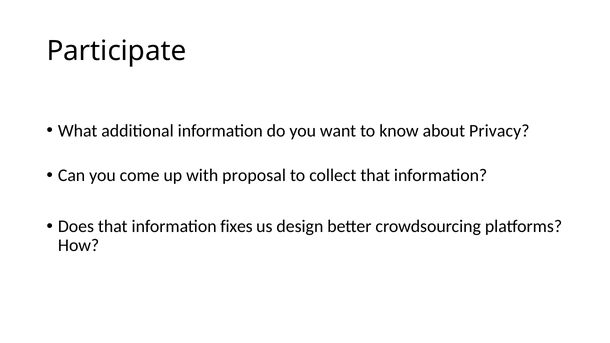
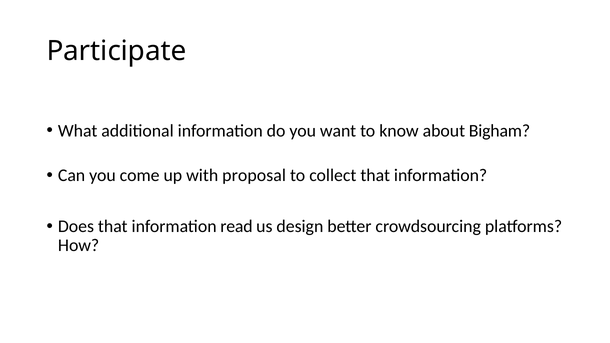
Privacy: Privacy -> Bigham
fixes: fixes -> read
